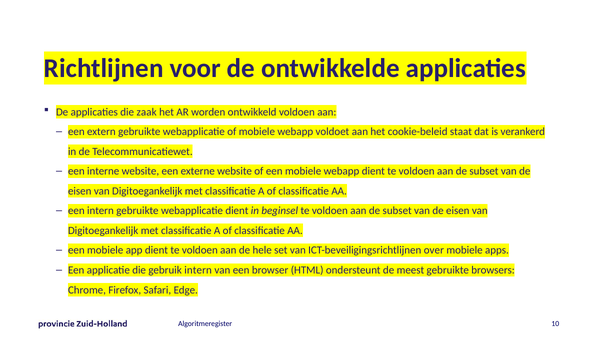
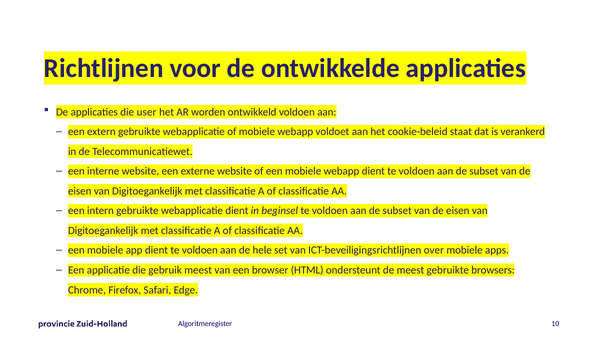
zaak: zaak -> user
gebruik intern: intern -> meest
